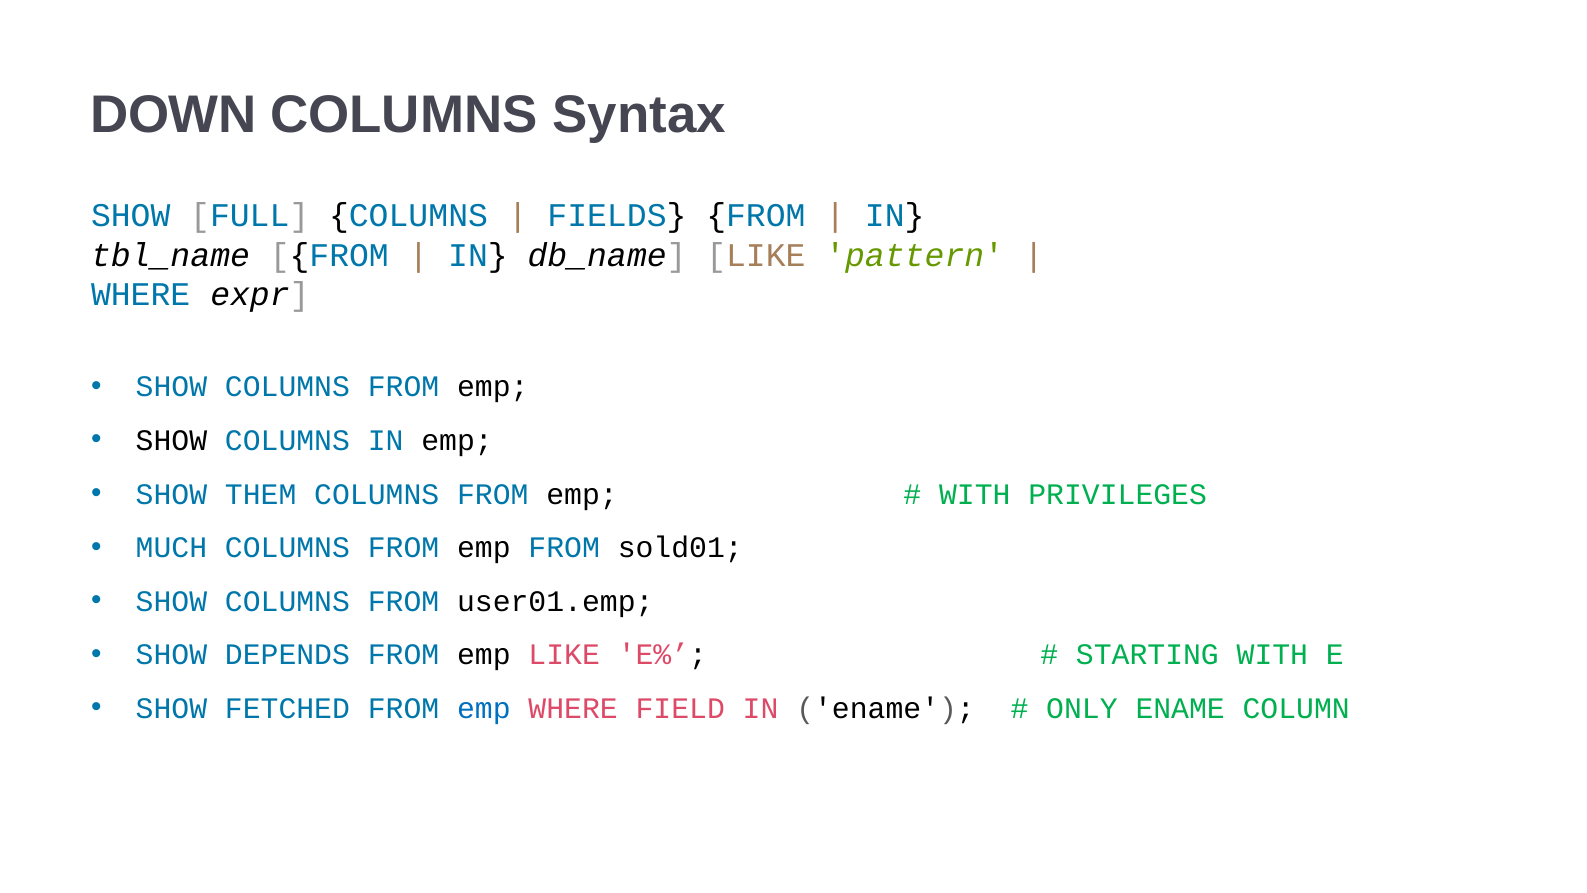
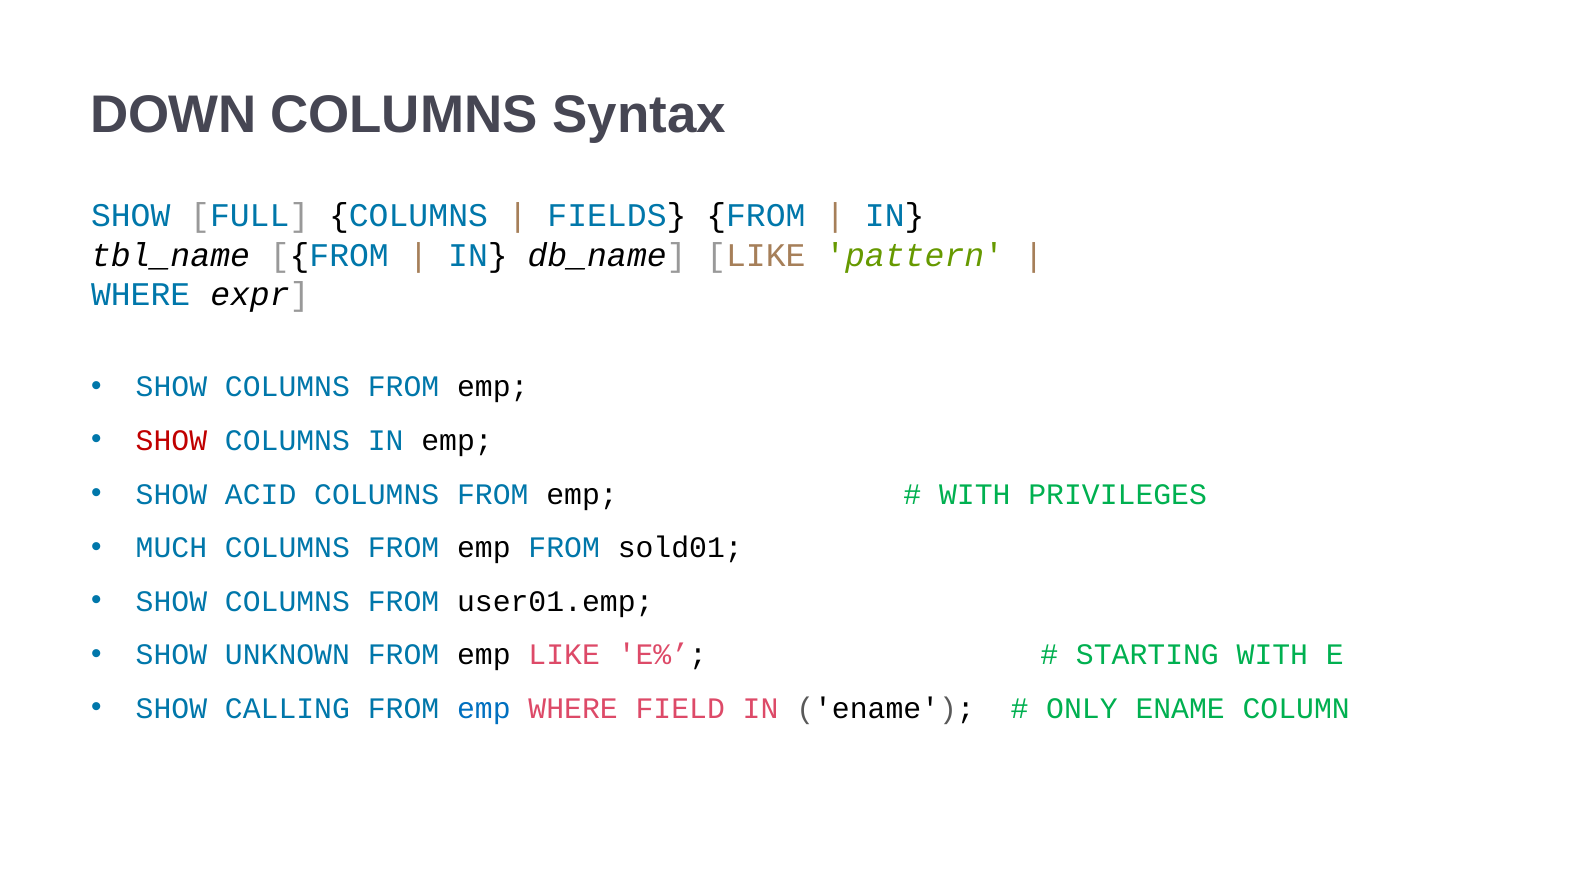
SHOW at (171, 441) colour: black -> red
THEM: THEM -> ACID
DEPENDS: DEPENDS -> UNKNOWN
FETCHED: FETCHED -> CALLING
